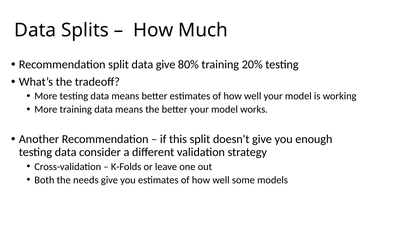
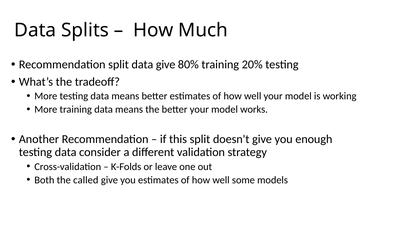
needs: needs -> called
